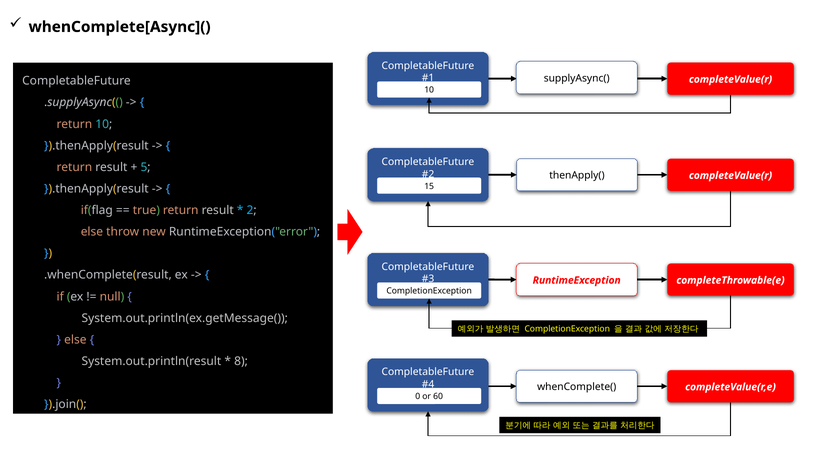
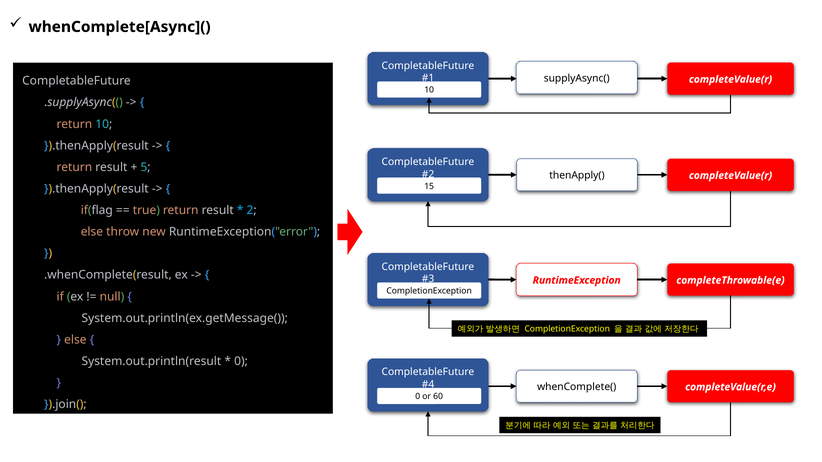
8 at (241, 362): 8 -> 0
